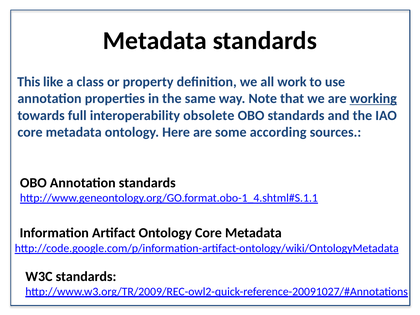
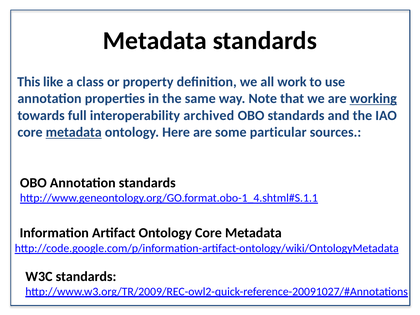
obsolete: obsolete -> archived
metadata at (74, 132) underline: none -> present
according: according -> particular
